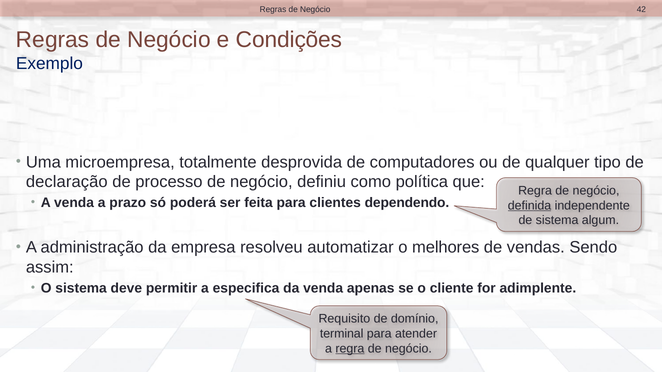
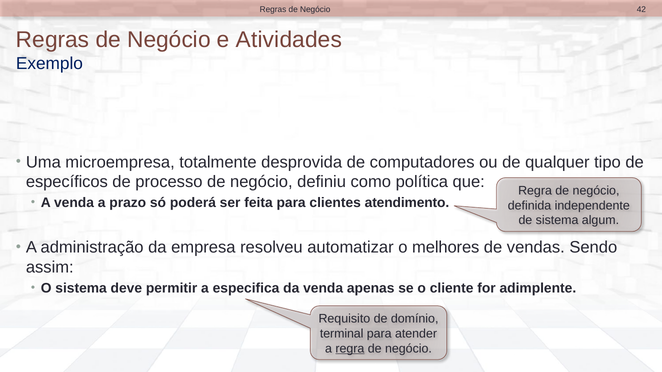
Condições: Condições -> Atividades
declaração: declaração -> específicos
dependendo: dependendo -> atendimento
definida underline: present -> none
